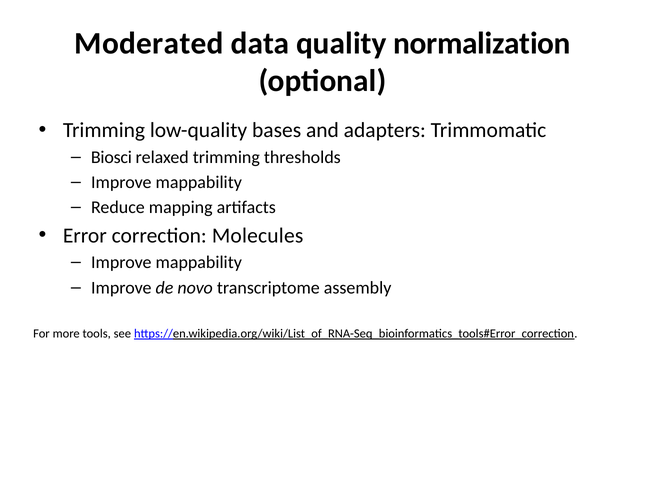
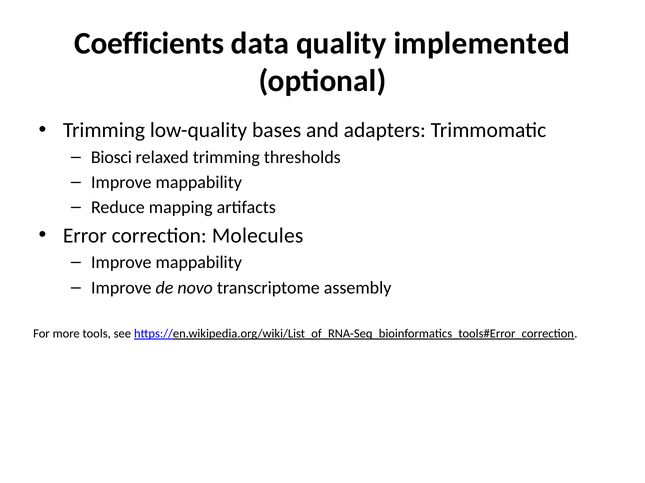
Moderated: Moderated -> Coefficients
normalization: normalization -> implemented
